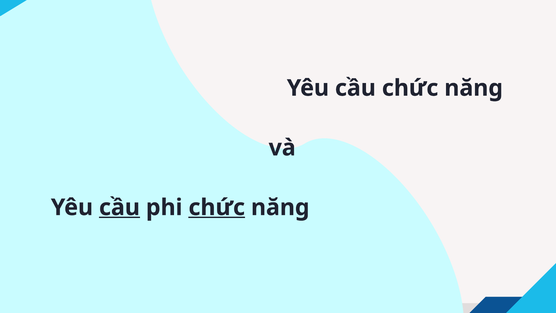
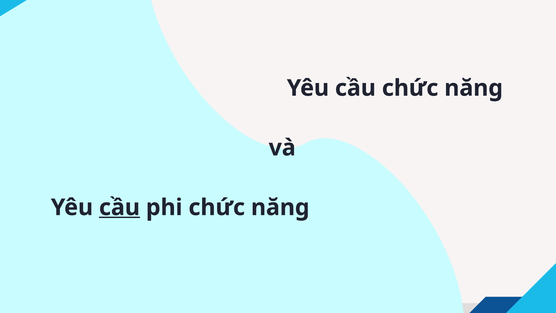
chức at (217, 207) underline: present -> none
